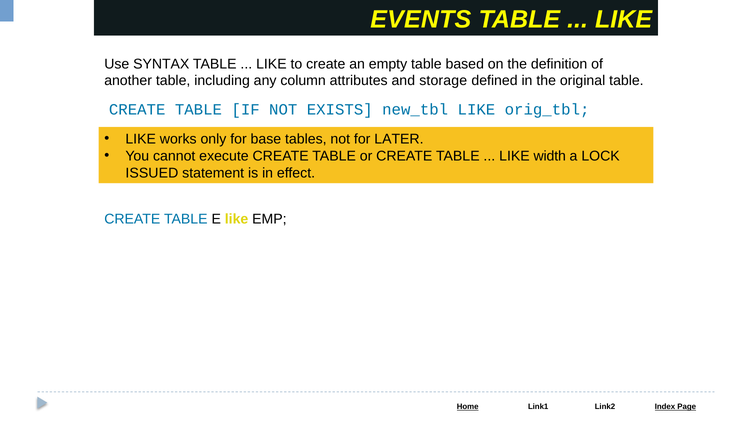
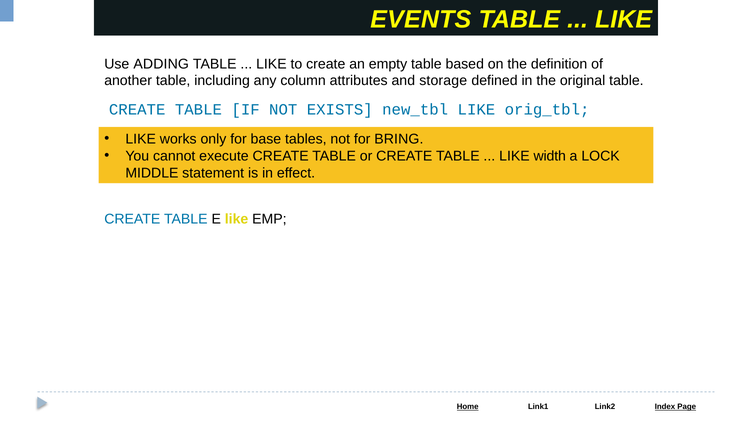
SYNTAX: SYNTAX -> ADDING
LATER: LATER -> BRING
ISSUED: ISSUED -> MIDDLE
